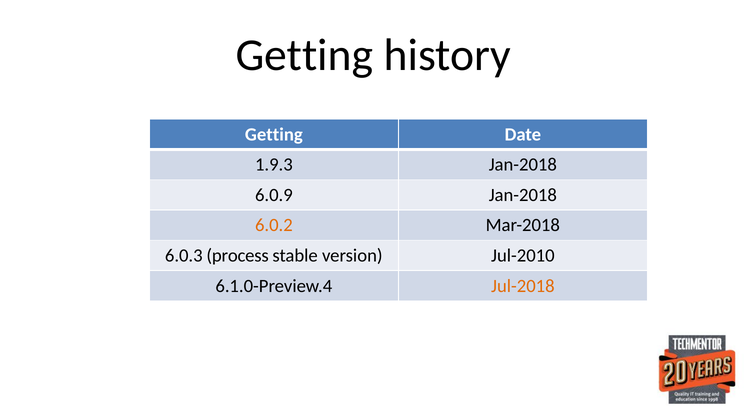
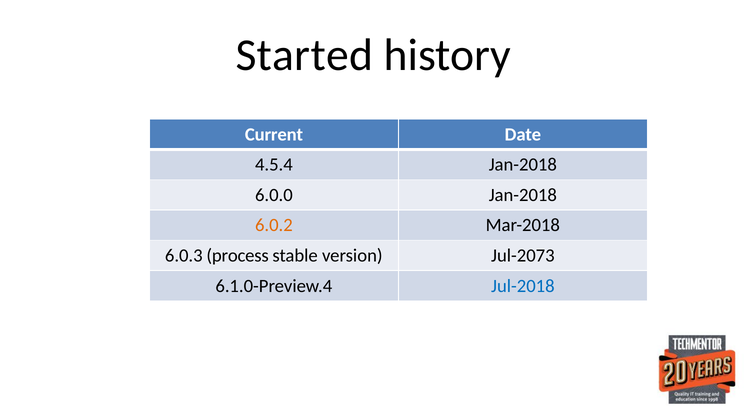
Getting at (304, 55): Getting -> Started
Getting at (274, 135): Getting -> Current
1.9.3: 1.9.3 -> 4.5.4
6.0.9: 6.0.9 -> 6.0.0
Jul-2010: Jul-2010 -> Jul-2073
Jul-2018 colour: orange -> blue
